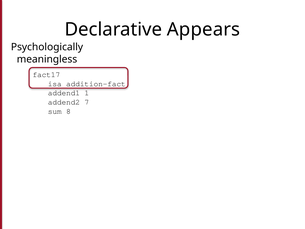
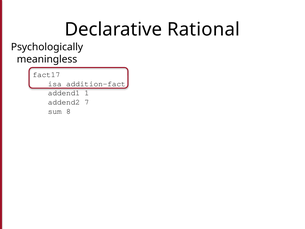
Appears: Appears -> Rational
